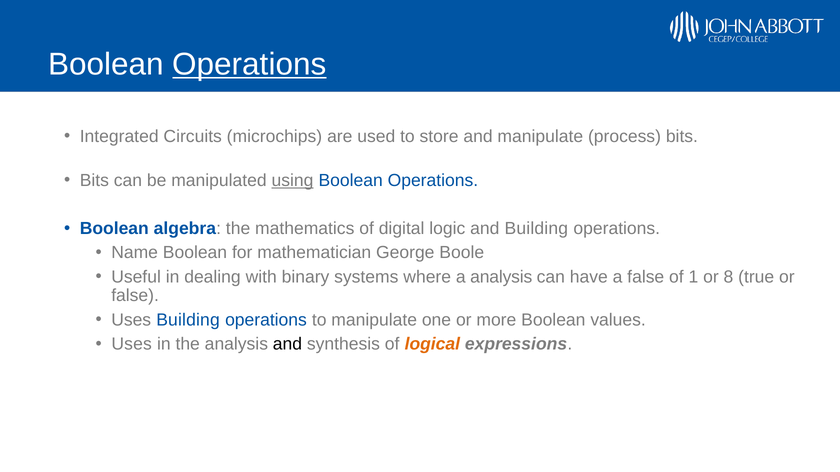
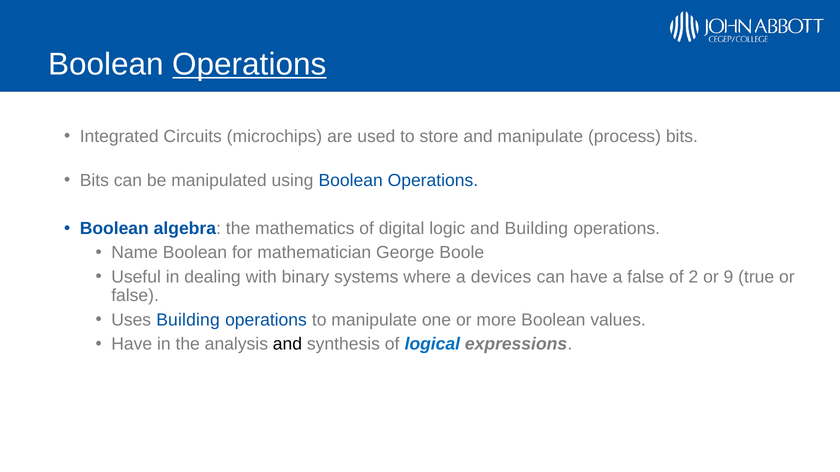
using underline: present -> none
a analysis: analysis -> devices
1: 1 -> 2
8: 8 -> 9
Uses at (132, 344): Uses -> Have
logical colour: orange -> blue
